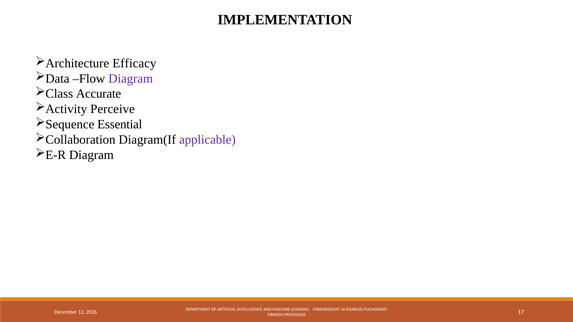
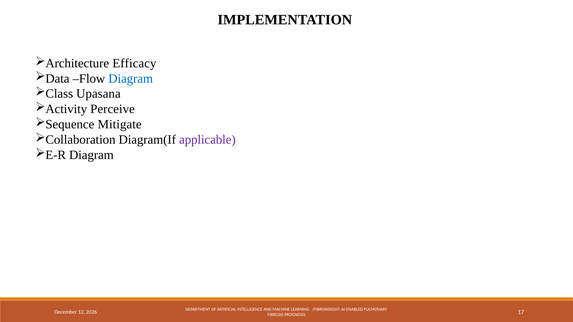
Diagram at (131, 79) colour: purple -> blue
Accurate: Accurate -> Upasana
Essential: Essential -> Mitigate
